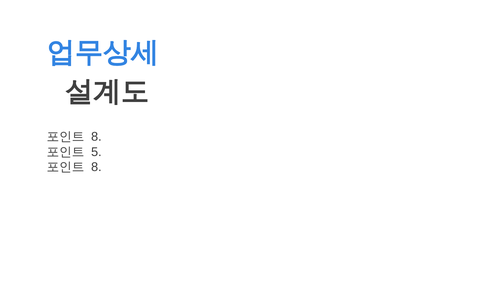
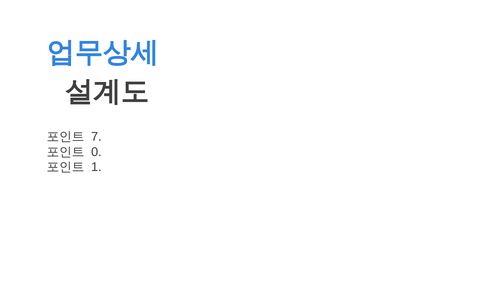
8 at (96, 137): 8 -> 7
5: 5 -> 0
8 at (96, 167): 8 -> 1
